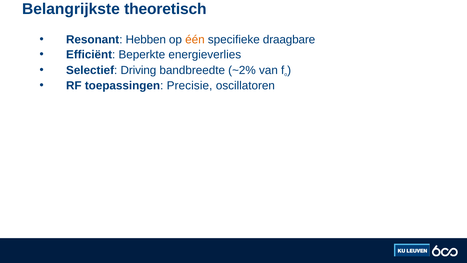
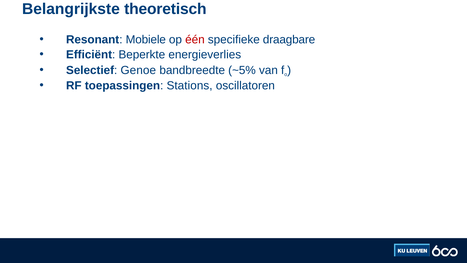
Hebben: Hebben -> Mobiele
één colour: orange -> red
Driving: Driving -> Genoe
~2%: ~2% -> ~5%
Precisie: Precisie -> Stations
